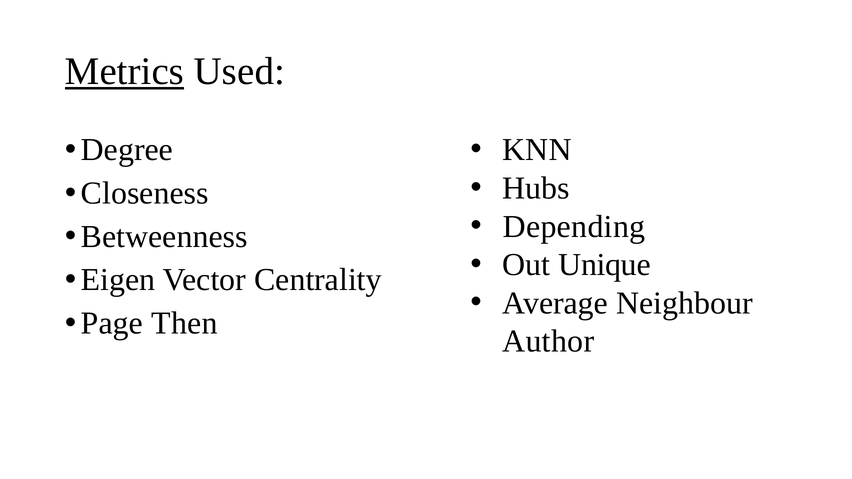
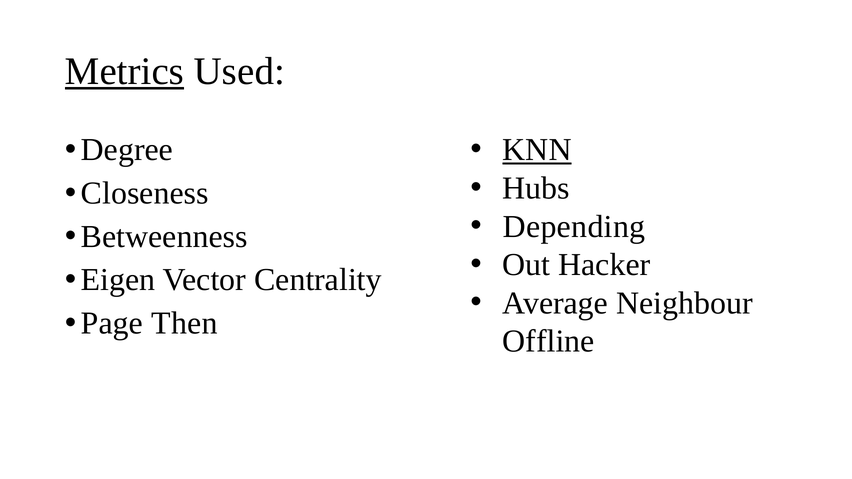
KNN underline: none -> present
Unique: Unique -> Hacker
Author: Author -> Offline
